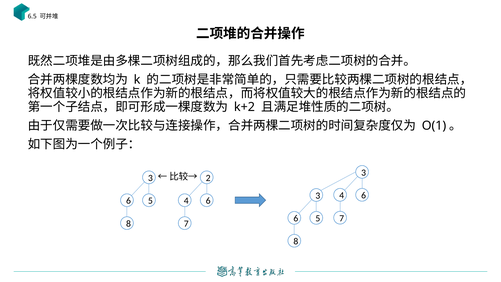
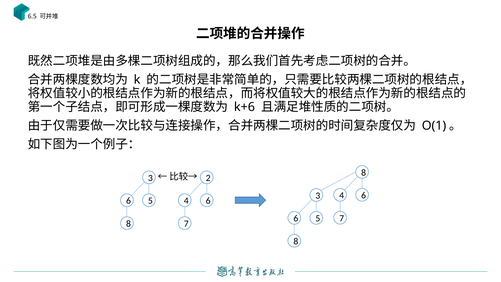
k+2: k+2 -> k+6
3 at (364, 172): 3 -> 8
